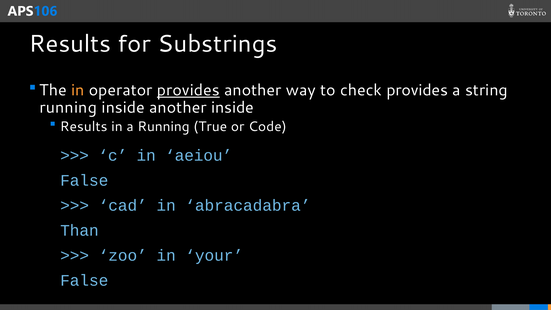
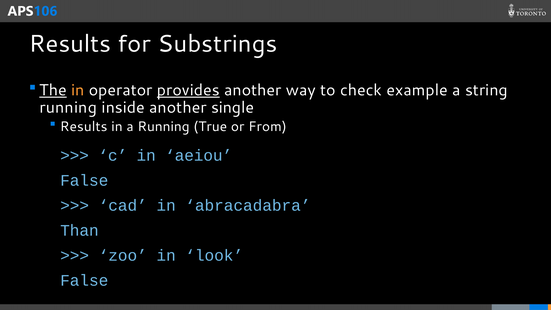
The underline: none -> present
check provides: provides -> example
another inside: inside -> single
Code: Code -> From
your: your -> look
